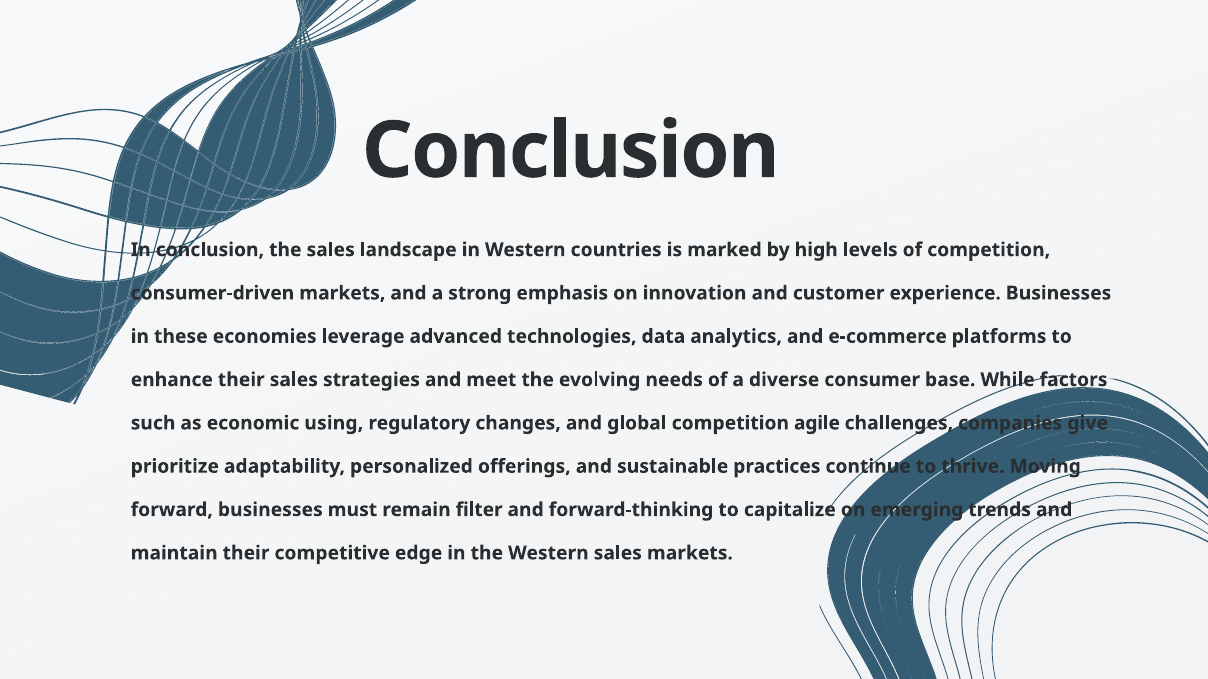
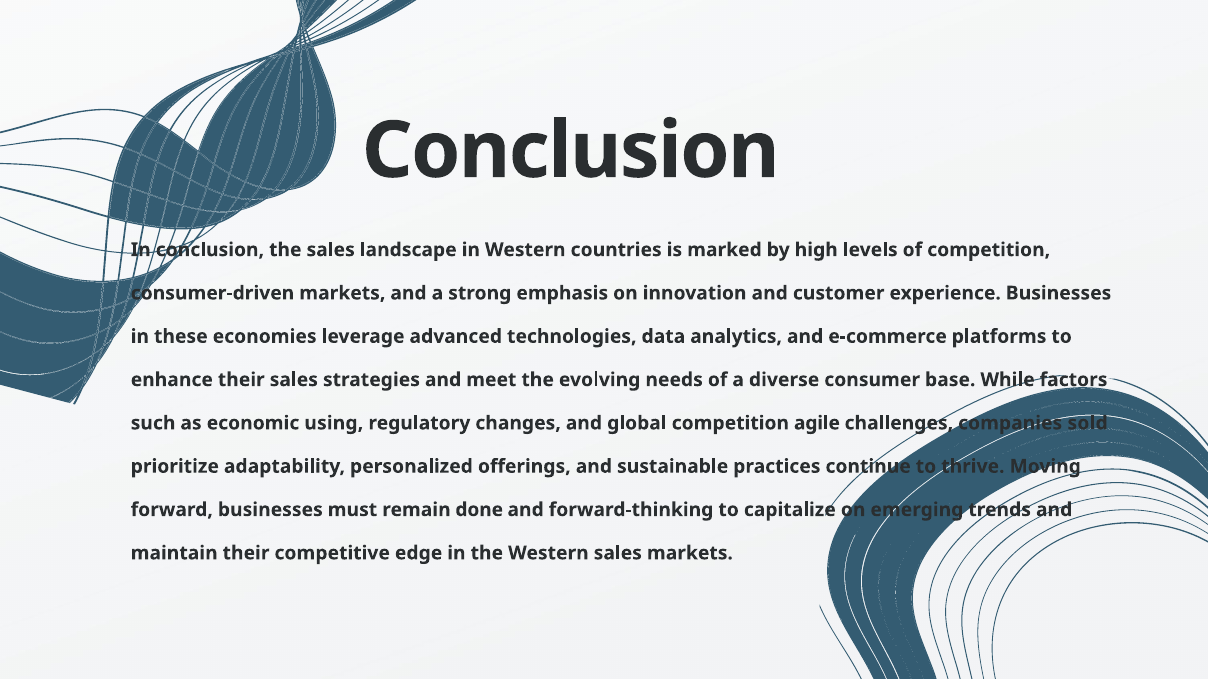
give: give -> sold
filter: filter -> done
